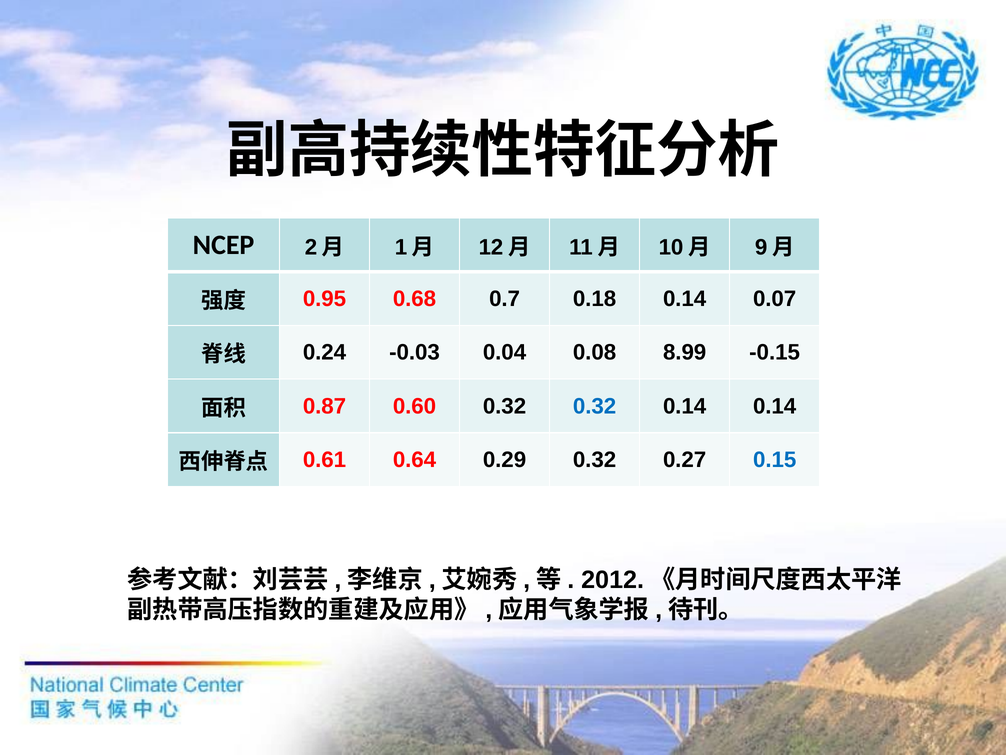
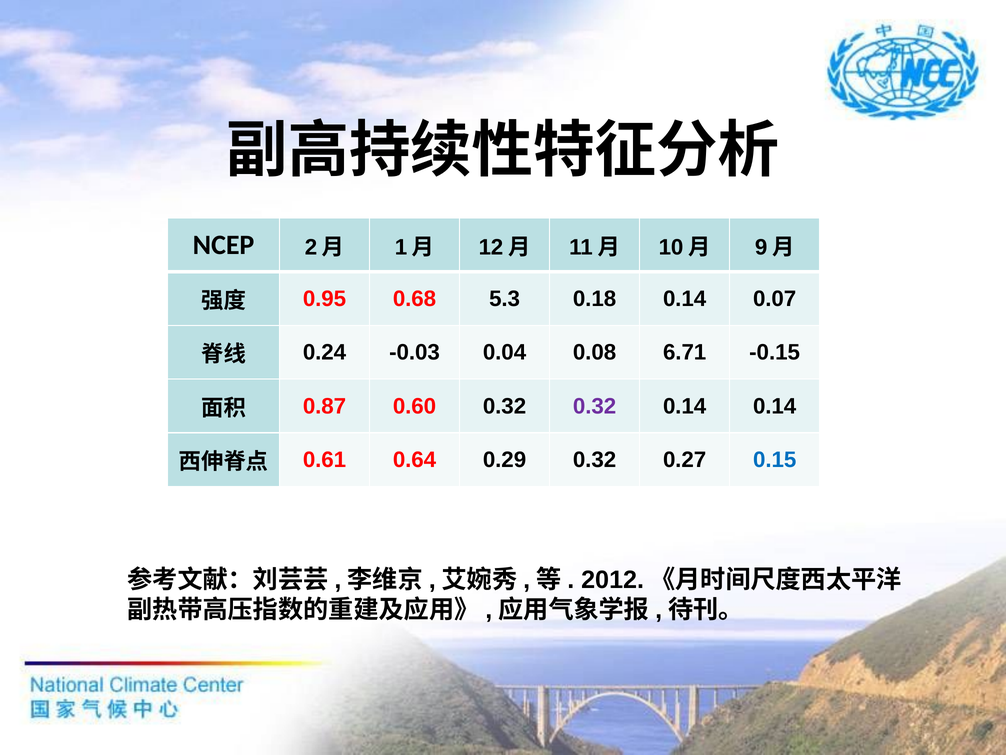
0.7: 0.7 -> 5.3
8.99: 8.99 -> 6.71
0.32 at (595, 406) colour: blue -> purple
